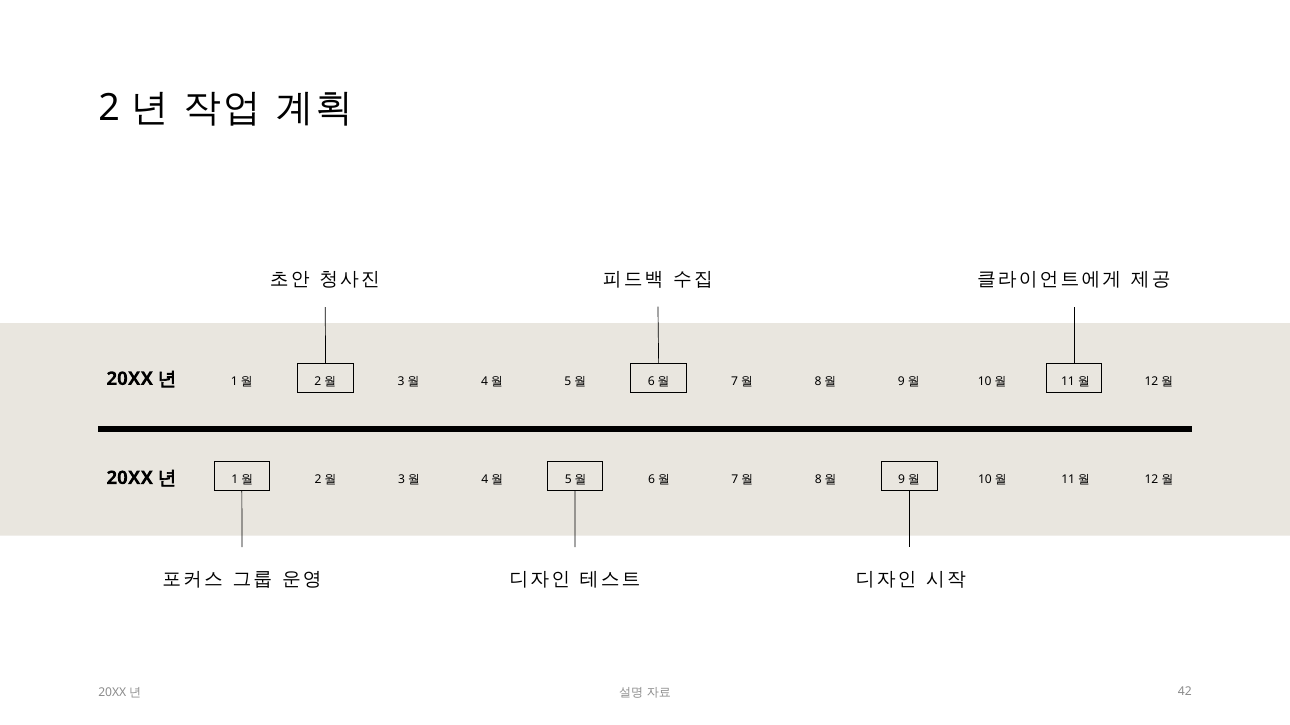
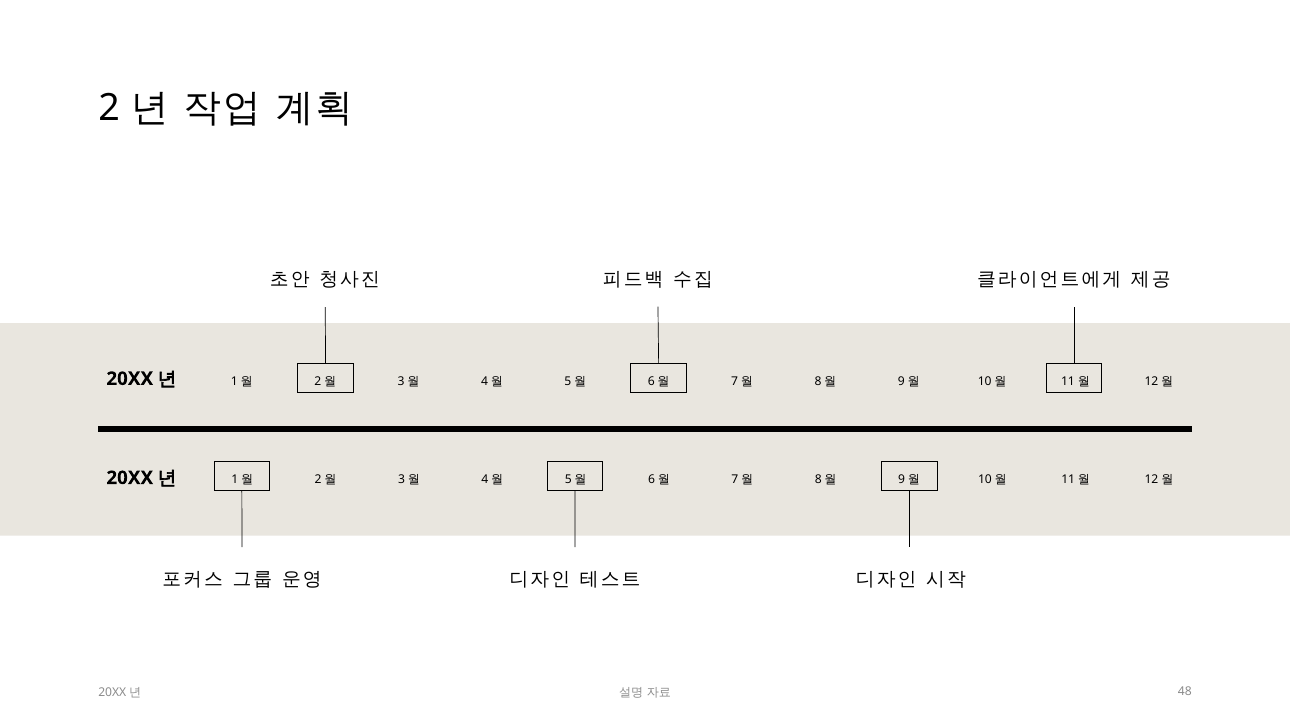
42: 42 -> 48
